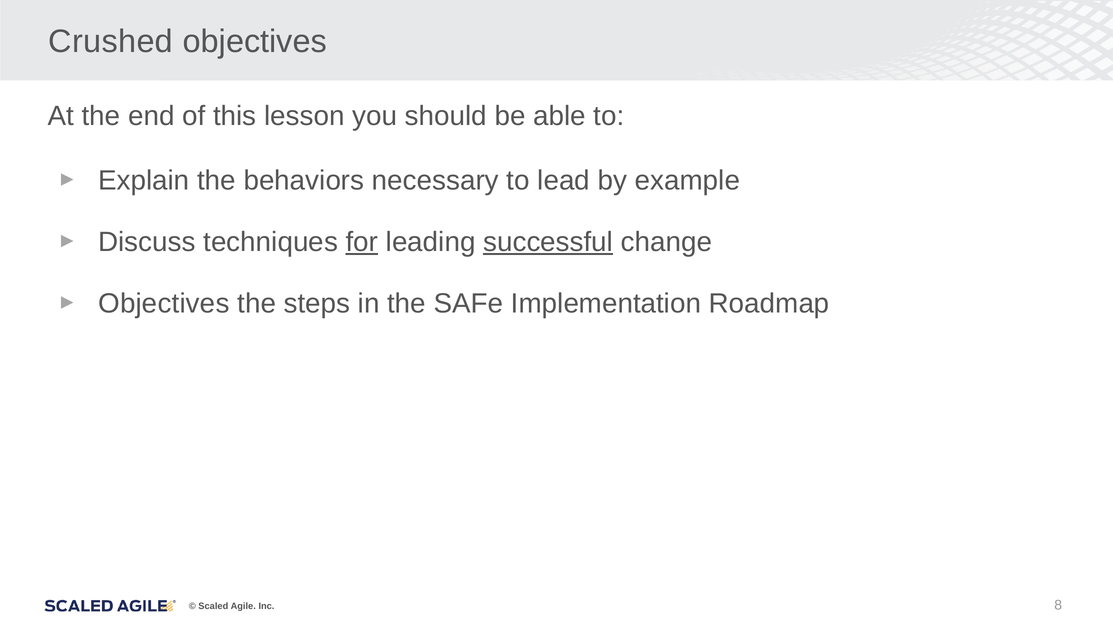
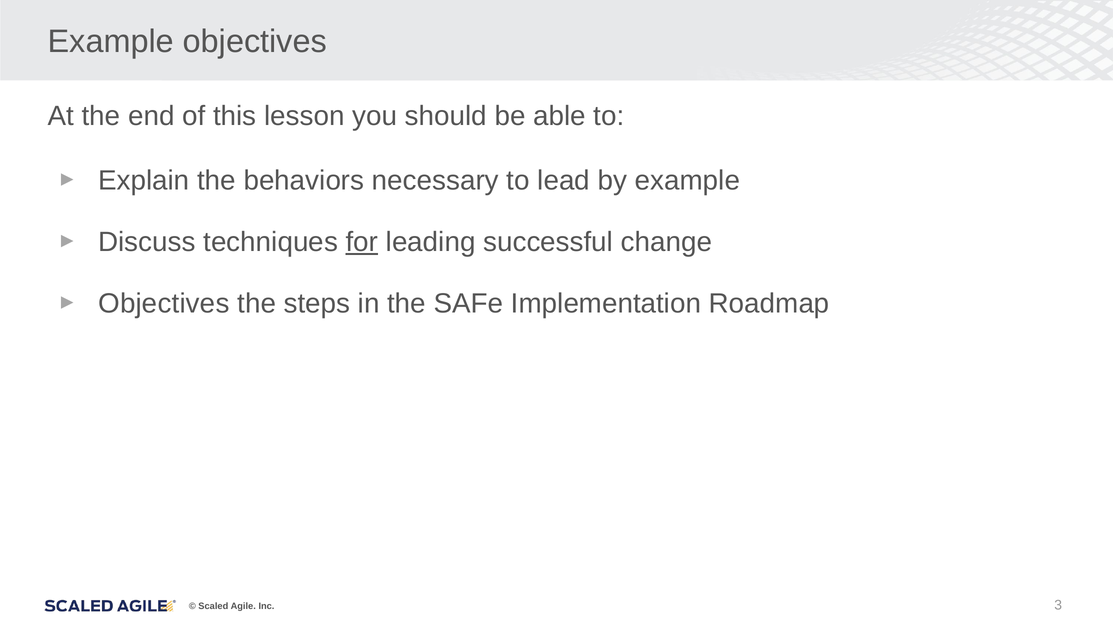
Crushed at (111, 42): Crushed -> Example
successful underline: present -> none
8: 8 -> 3
